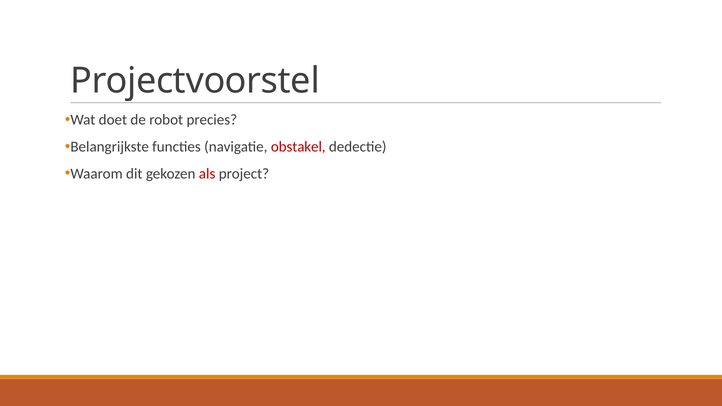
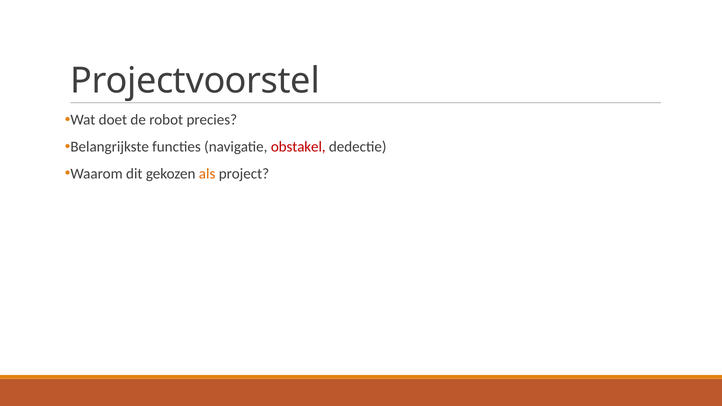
als colour: red -> orange
